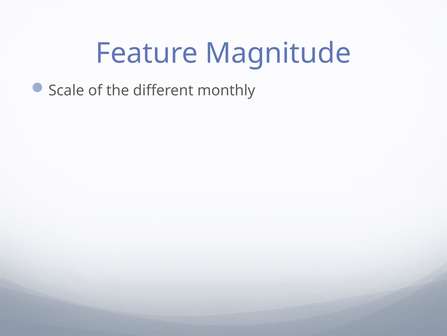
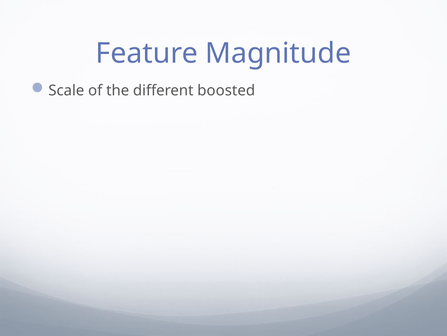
monthly: monthly -> boosted
